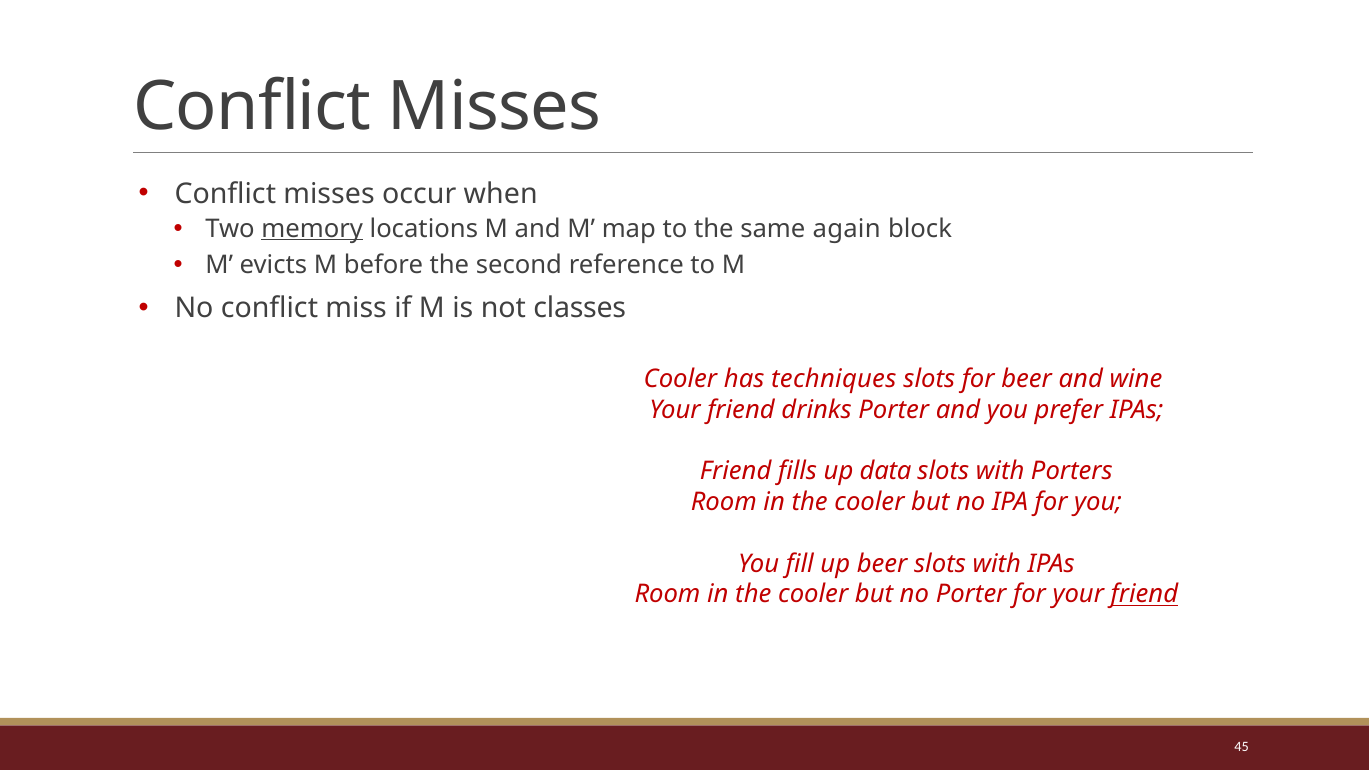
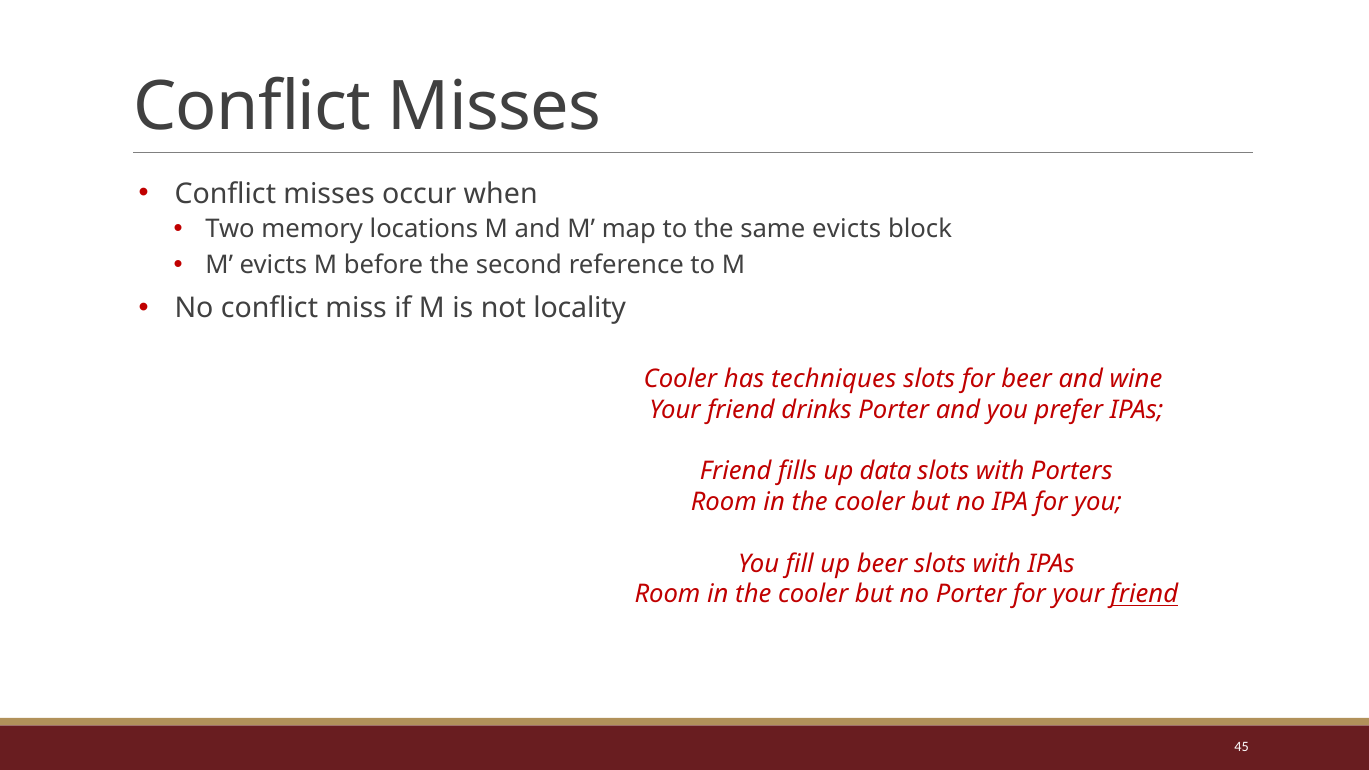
memory underline: present -> none
same again: again -> evicts
classes: classes -> locality
